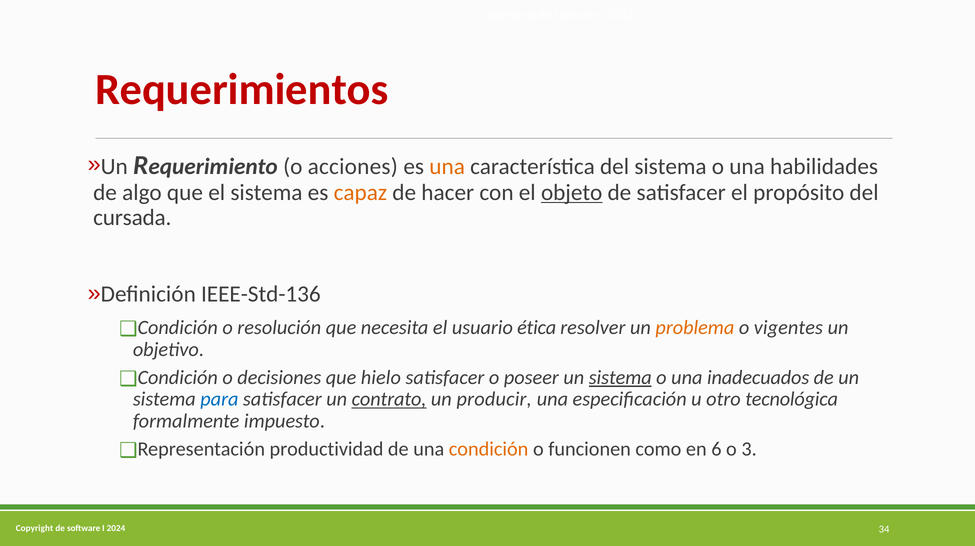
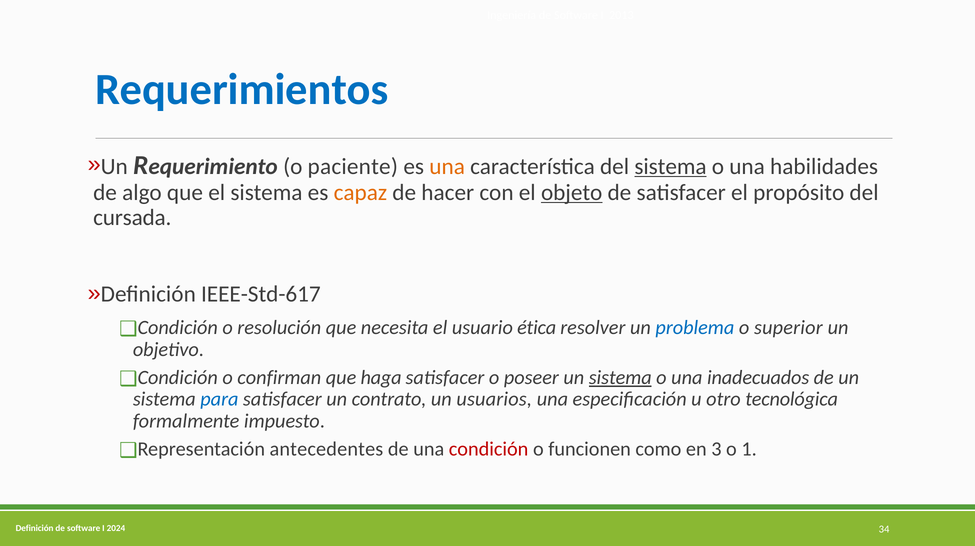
Requerimientos colour: red -> blue
acciones: acciones -> paciente
sistema at (670, 167) underline: none -> present
IEEE-Std-136: IEEE-Std-136 -> IEEE-Std-617
problema colour: orange -> blue
vigentes: vigentes -> superior
decisiones: decisiones -> confirman
hielo: hielo -> haga
contrato underline: present -> none
producir: producir -> usuarios
productividad: productividad -> antecedentes
condición colour: orange -> red
6: 6 -> 3
3: 3 -> 1
Copyright at (34, 529): Copyright -> Definición
